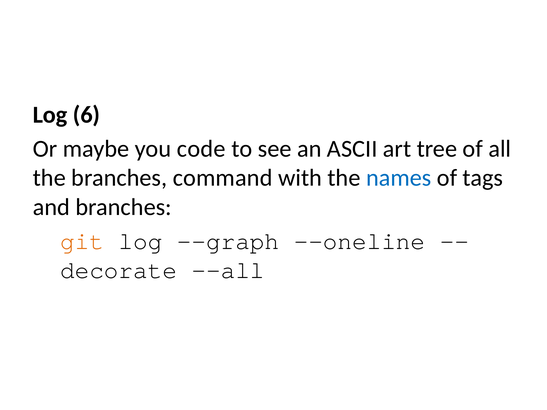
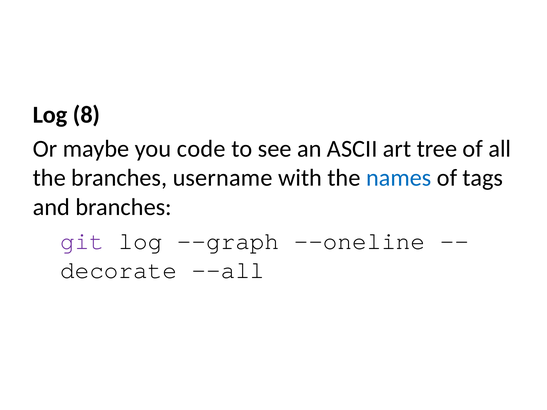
6: 6 -> 8
command: command -> username
git colour: orange -> purple
